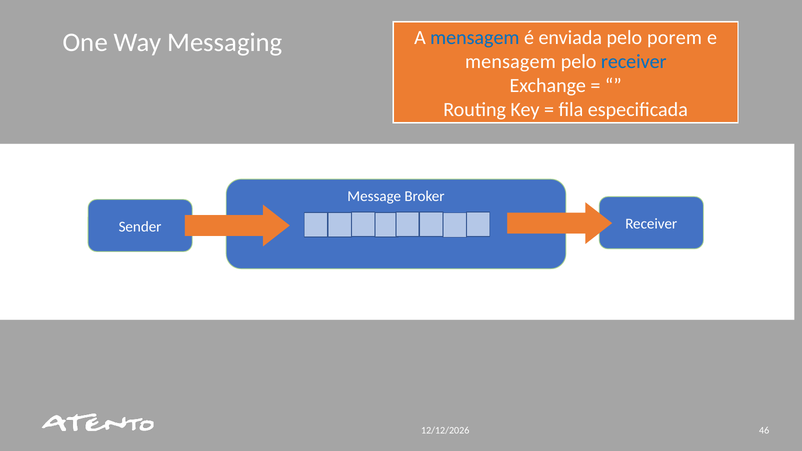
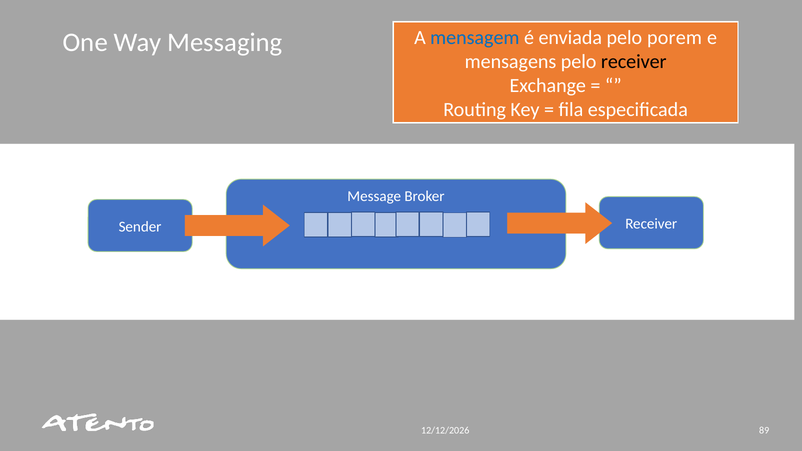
mensagem at (510, 62): mensagem -> mensagens
receiver at (634, 62) colour: blue -> black
46: 46 -> 89
